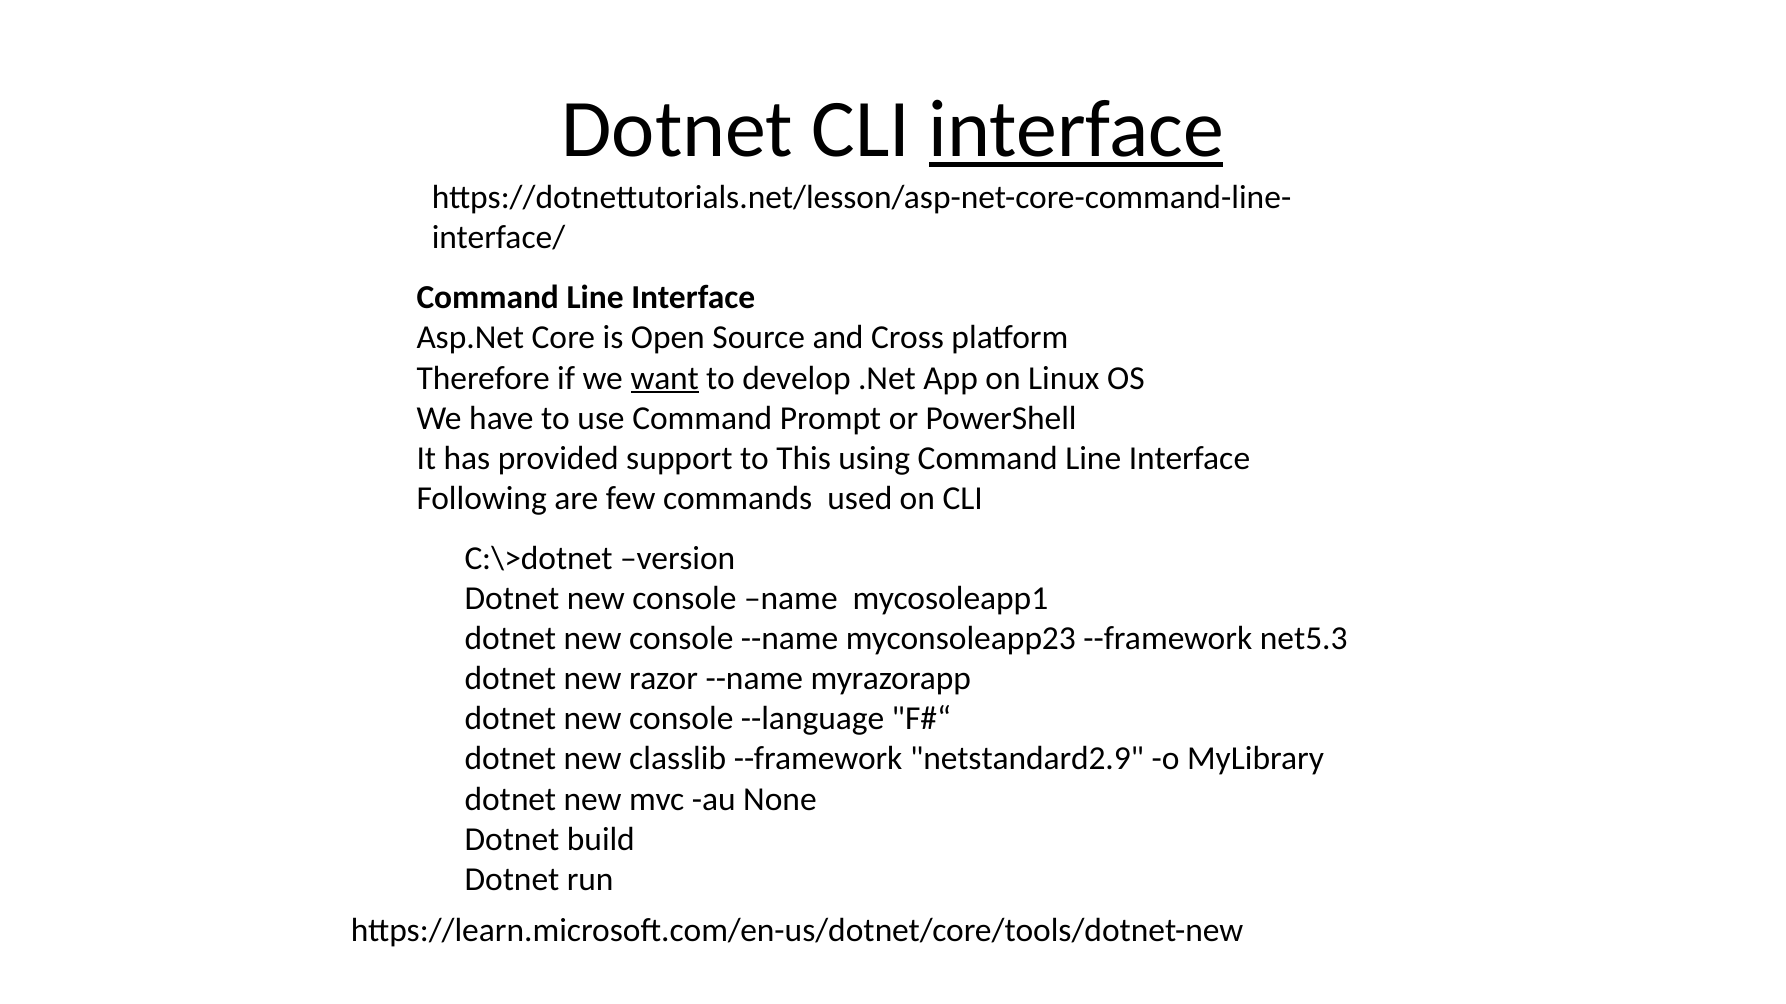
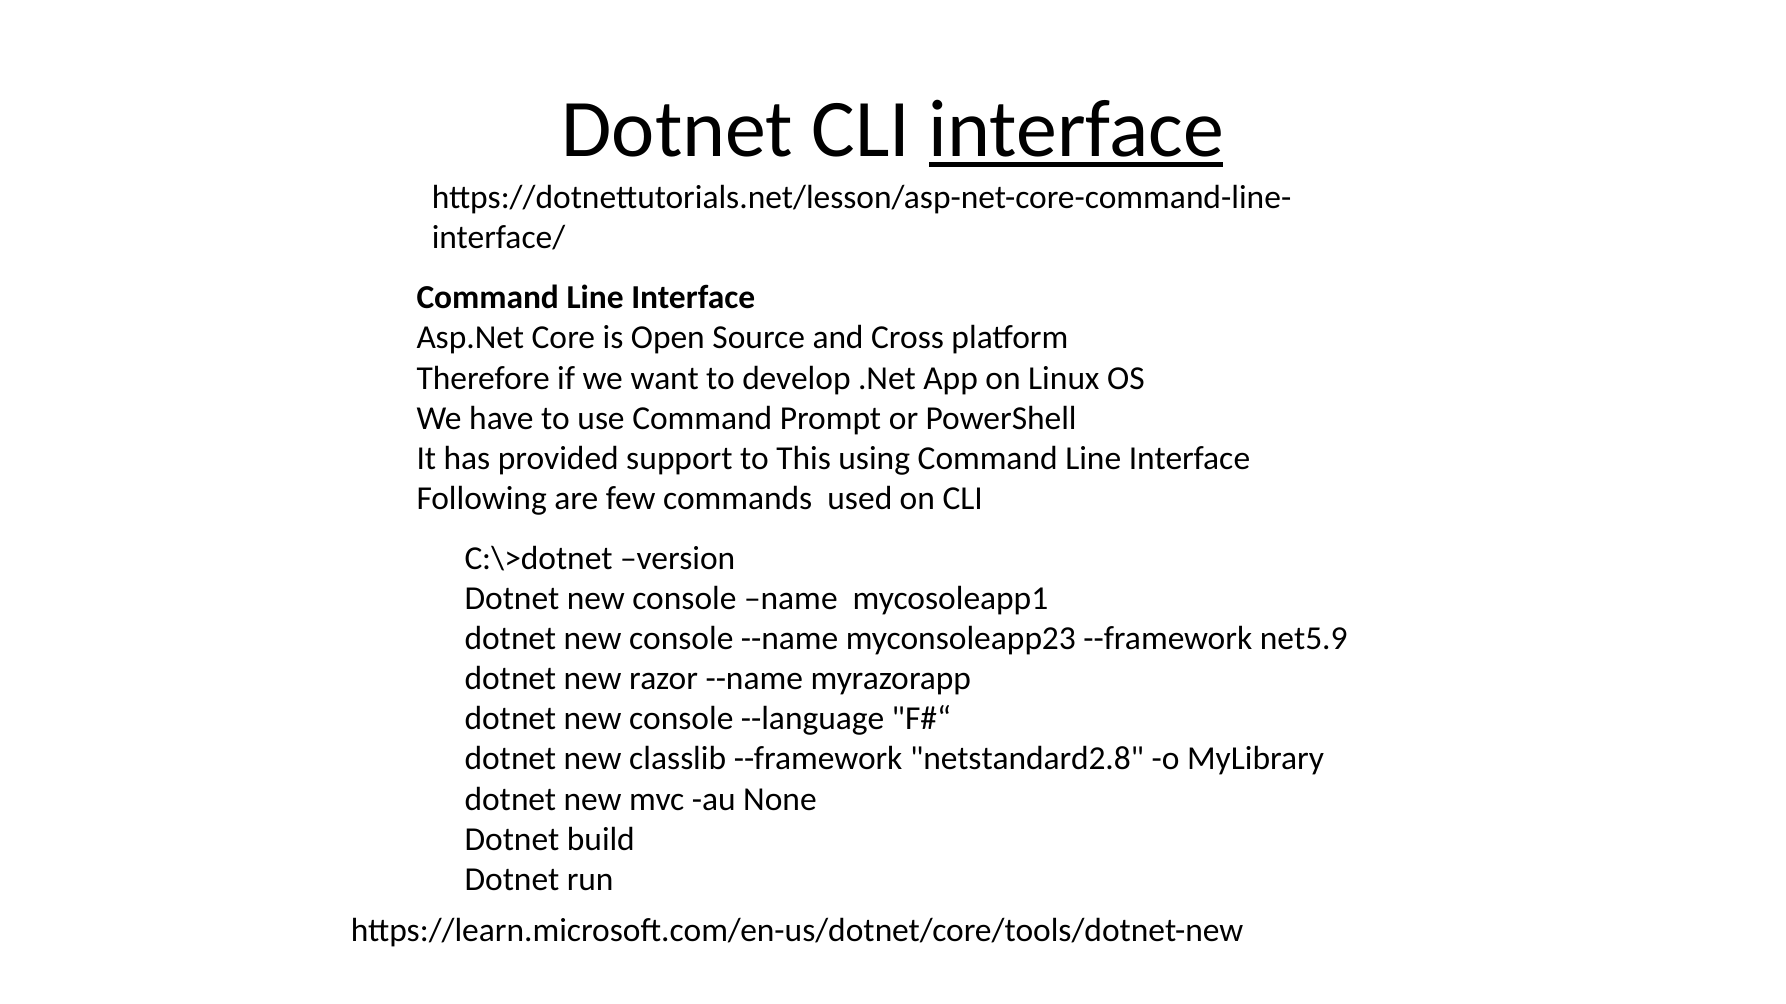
want underline: present -> none
net5.3: net5.3 -> net5.9
netstandard2.9: netstandard2.9 -> netstandard2.8
